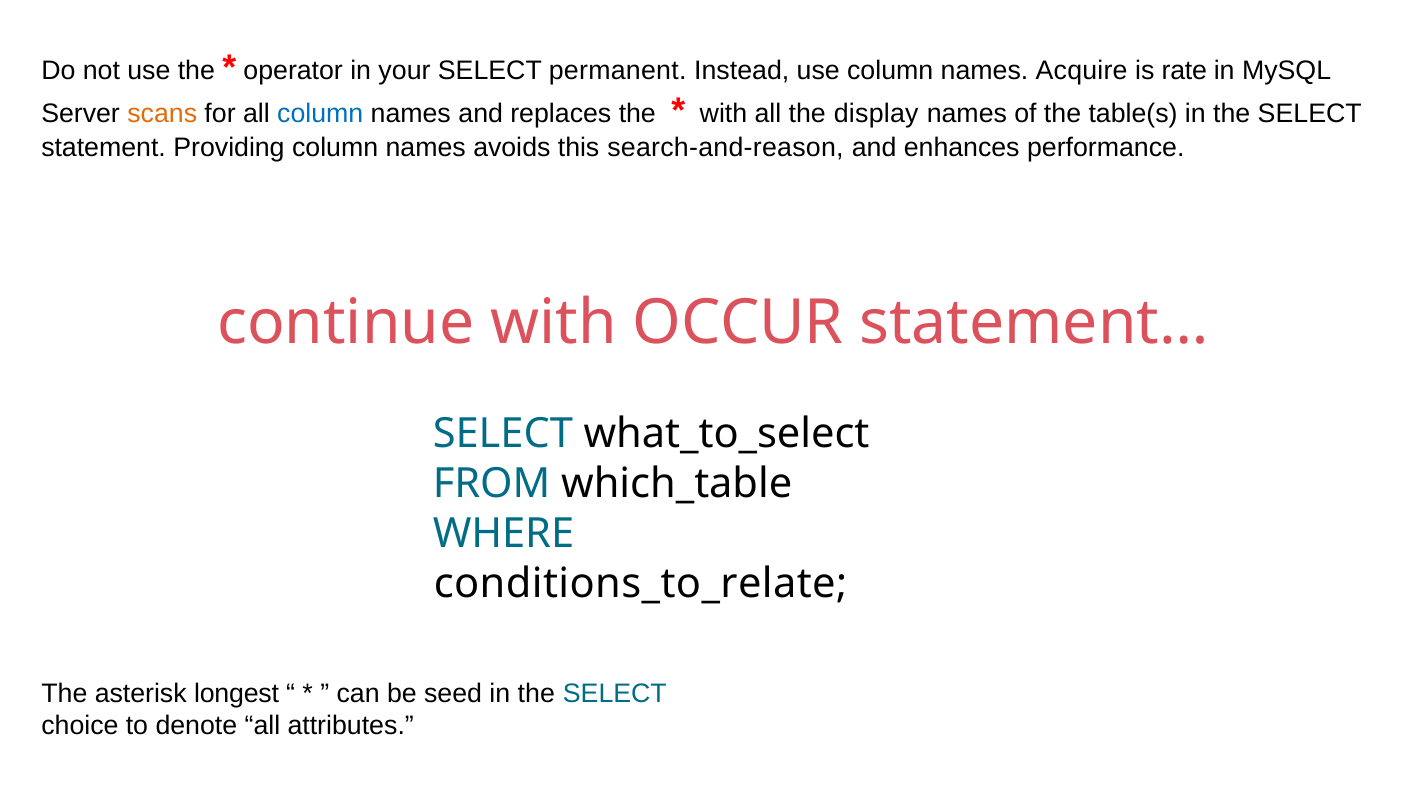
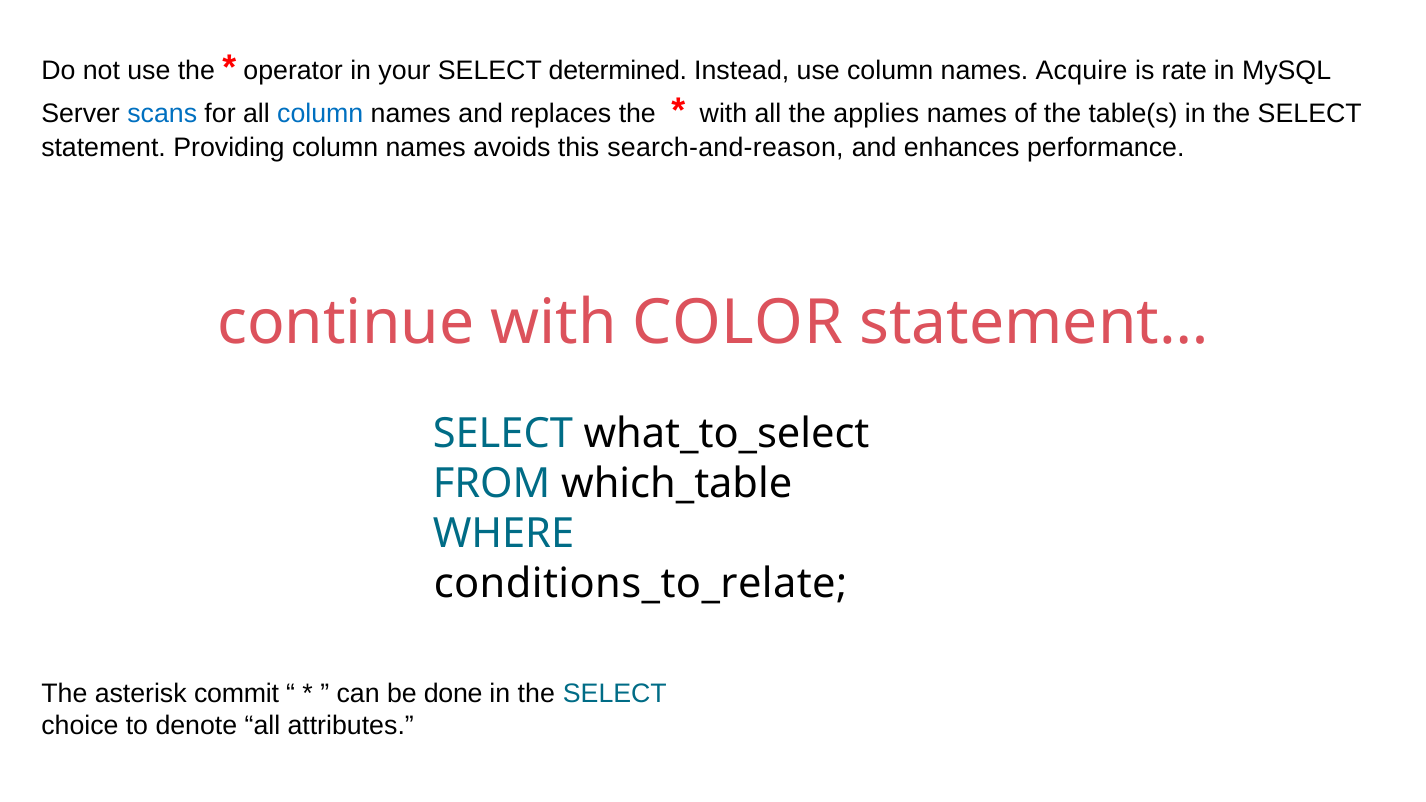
permanent: permanent -> determined
scans colour: orange -> blue
display: display -> applies
OCCUR: OCCUR -> COLOR
longest: longest -> commit
seed: seed -> done
